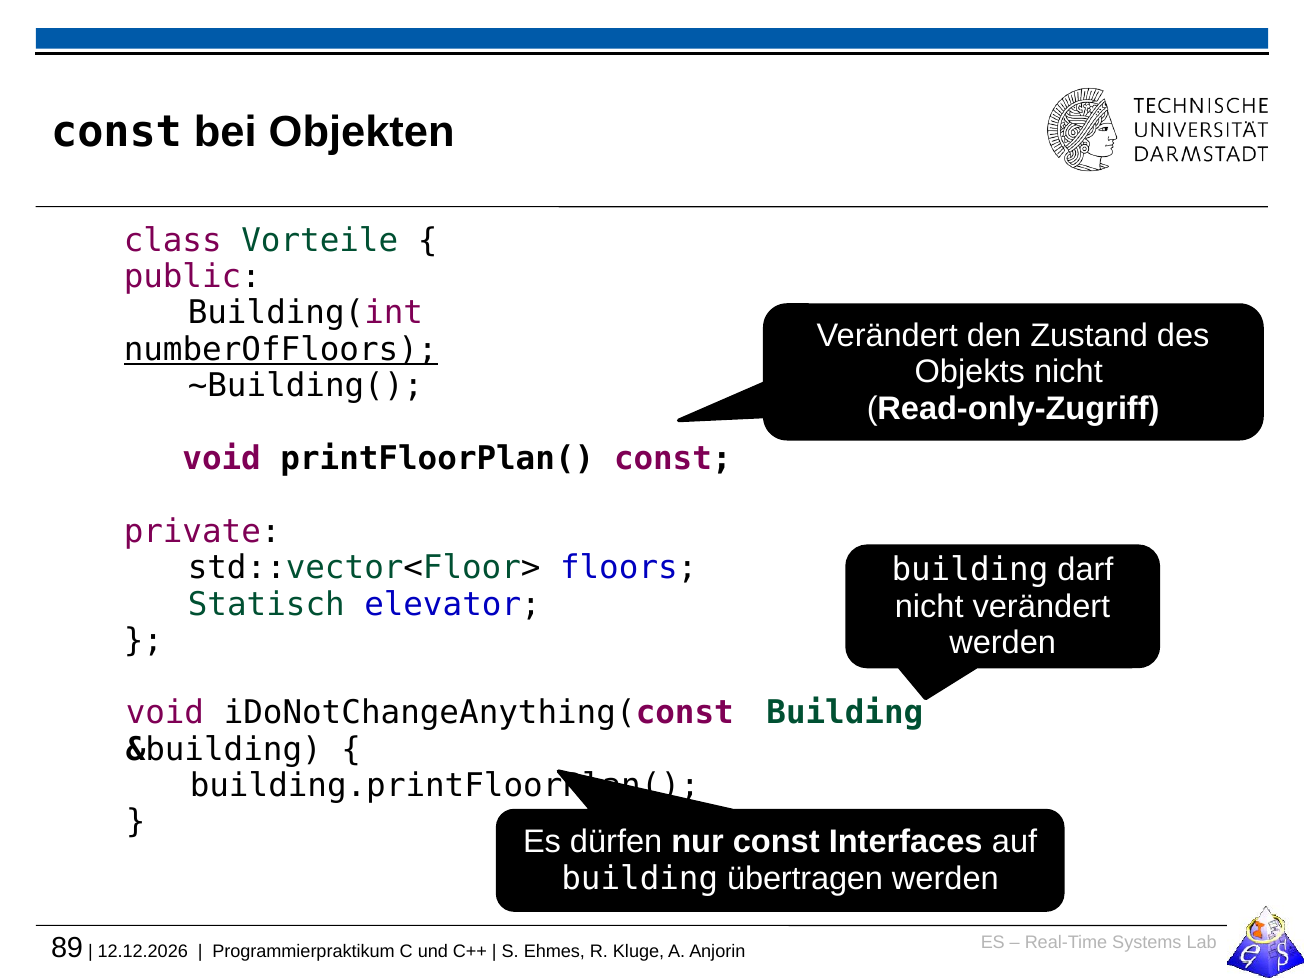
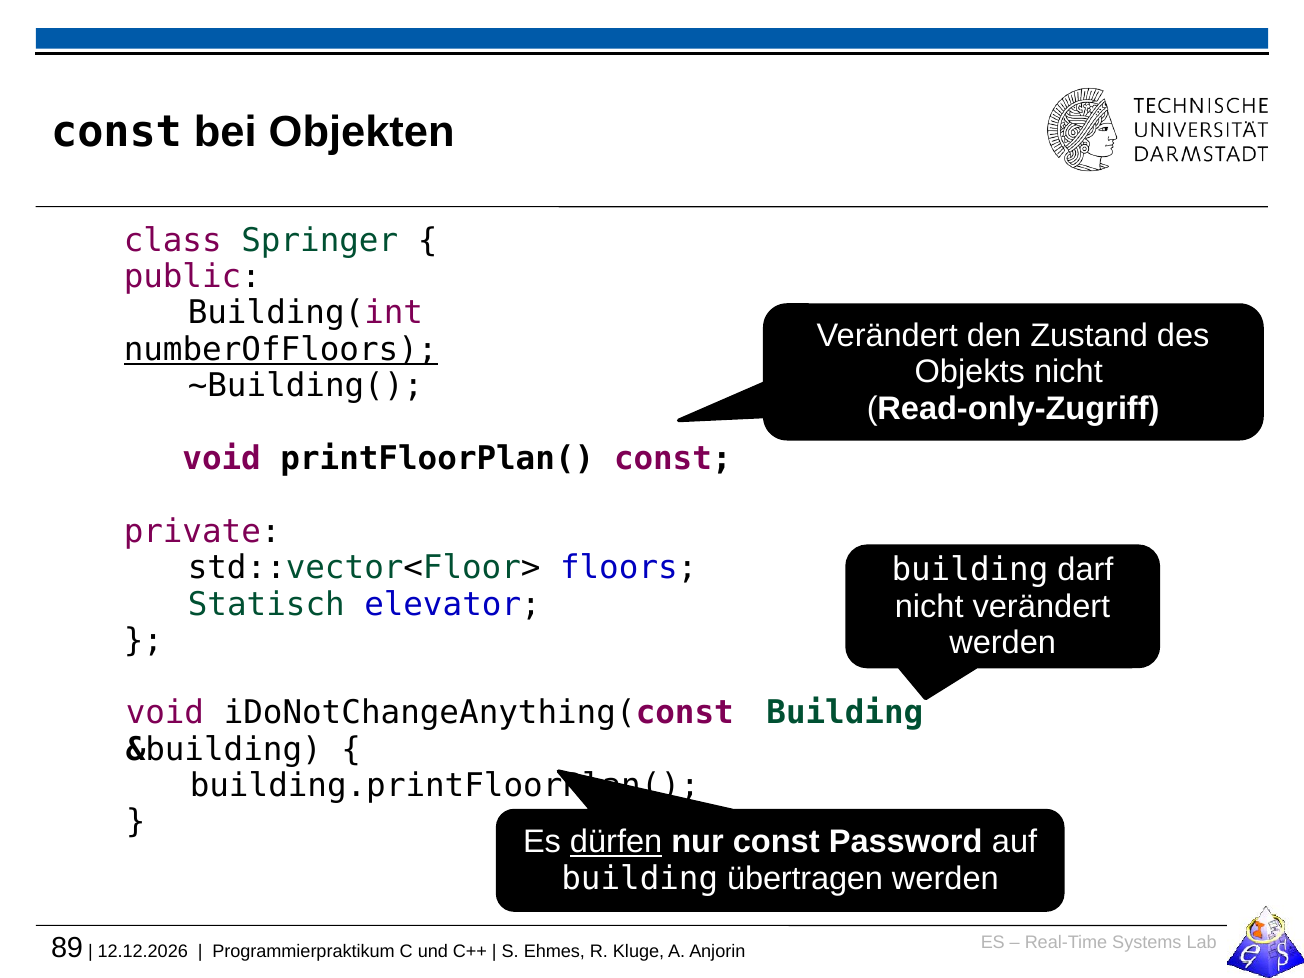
Vorteile: Vorteile -> Springer
dürfen underline: none -> present
Interfaces: Interfaces -> Password
